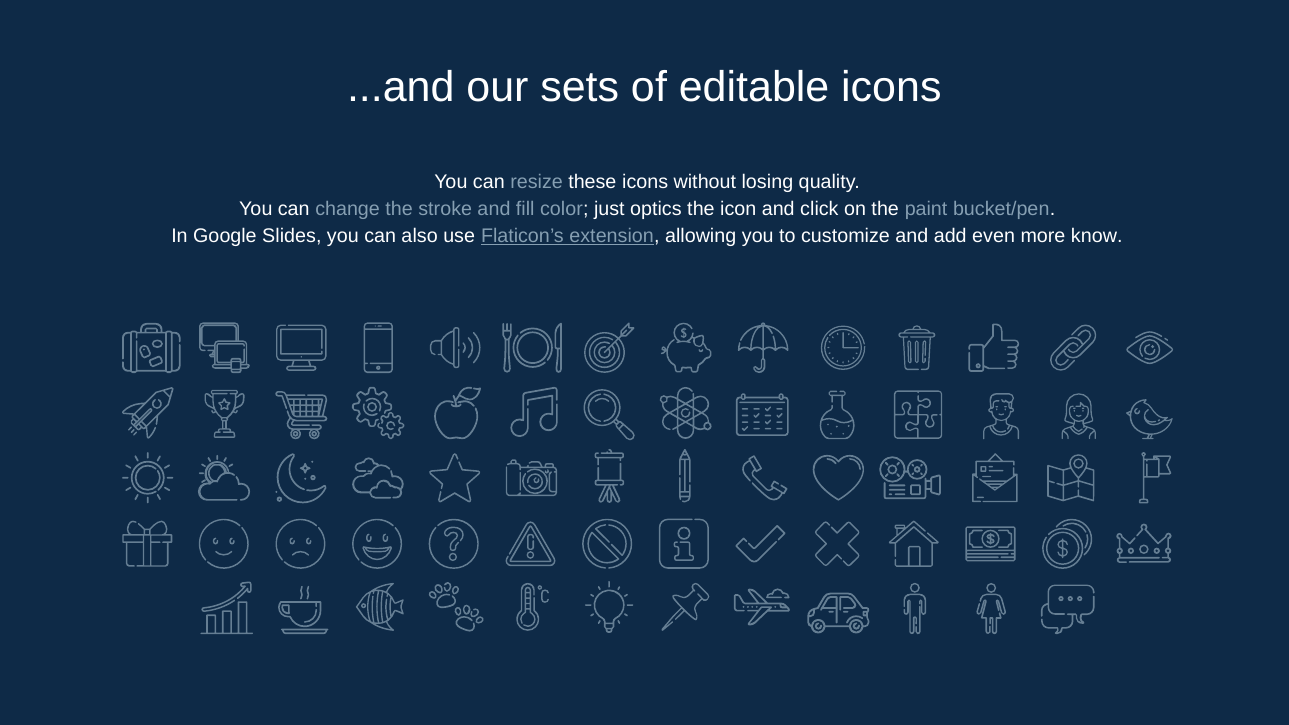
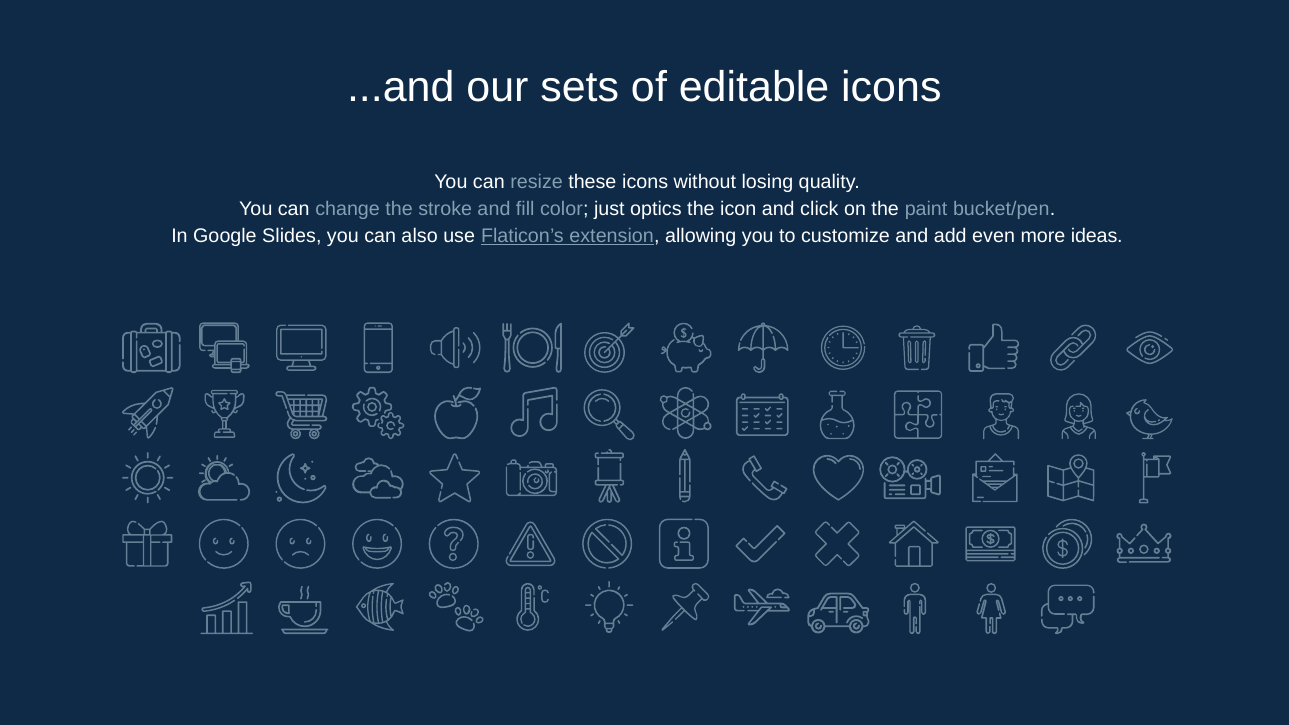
know: know -> ideas
